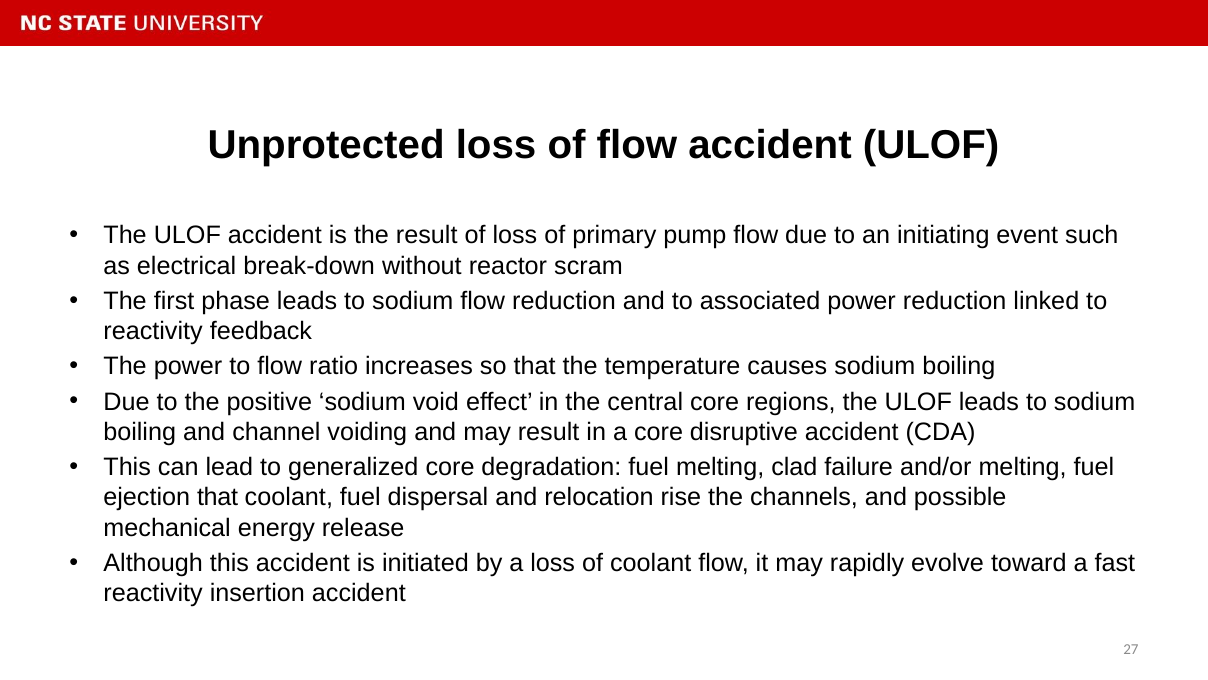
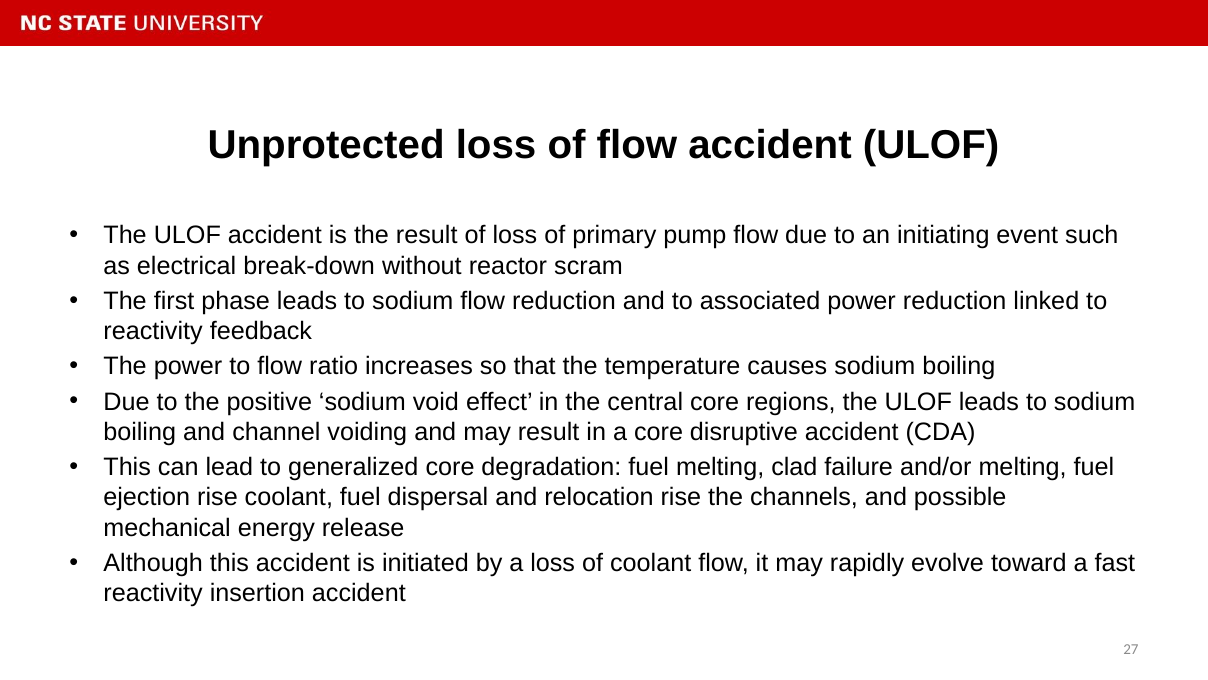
ejection that: that -> rise
